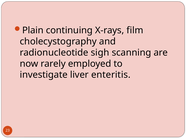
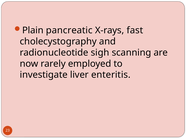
continuing: continuing -> pancreatic
film: film -> fast
